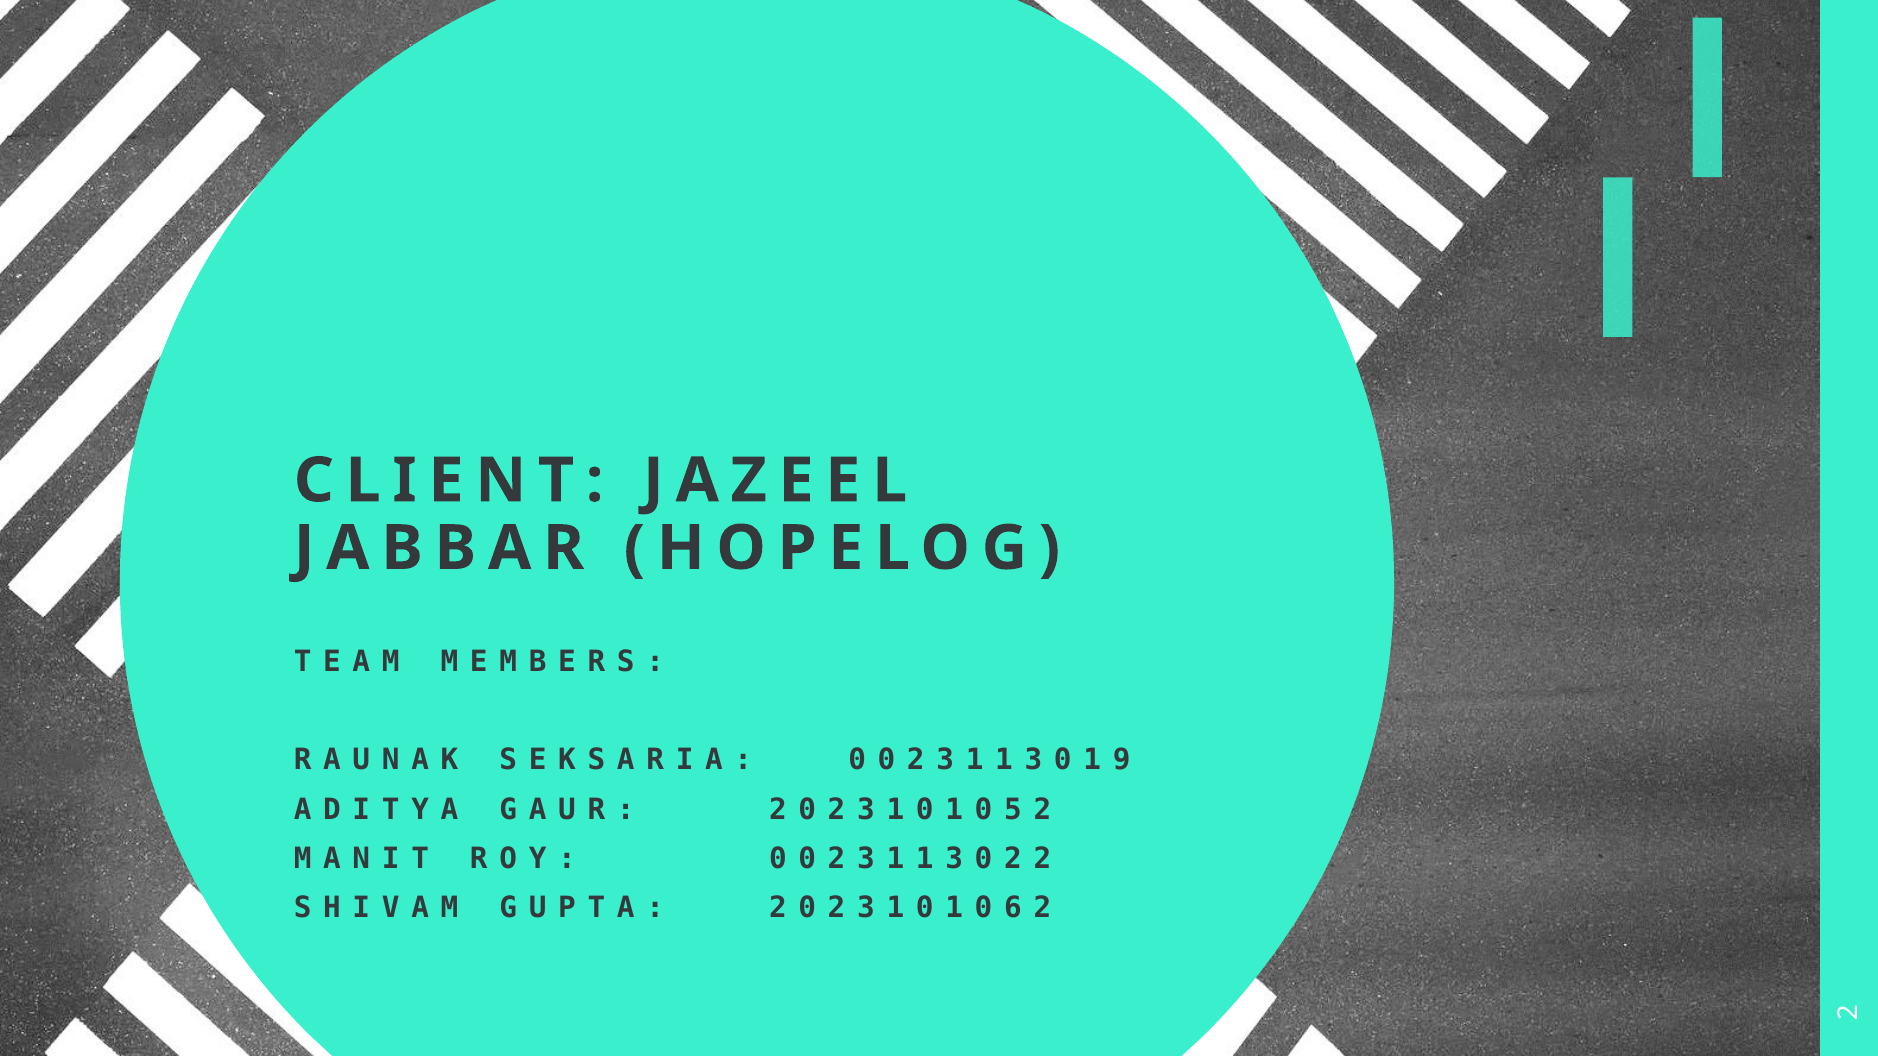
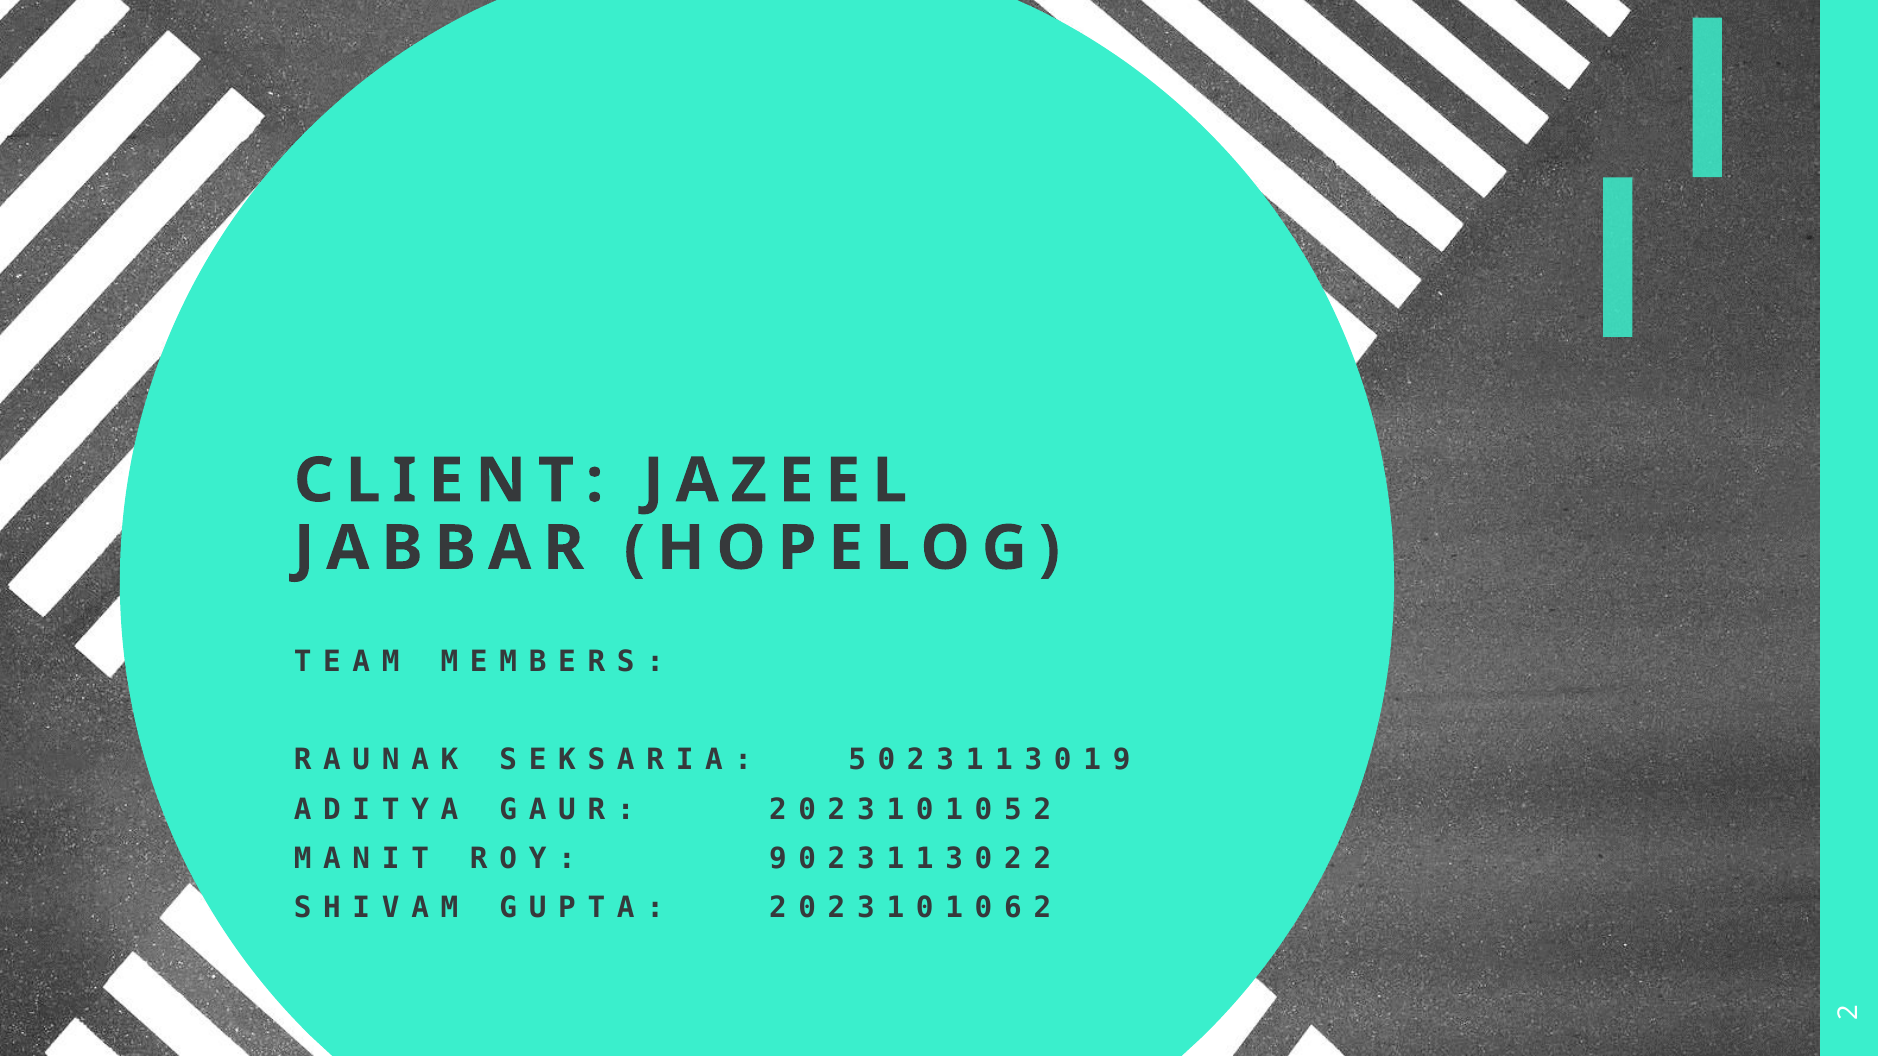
0 at (857, 760): 0 -> 5
0 at (778, 859): 0 -> 9
